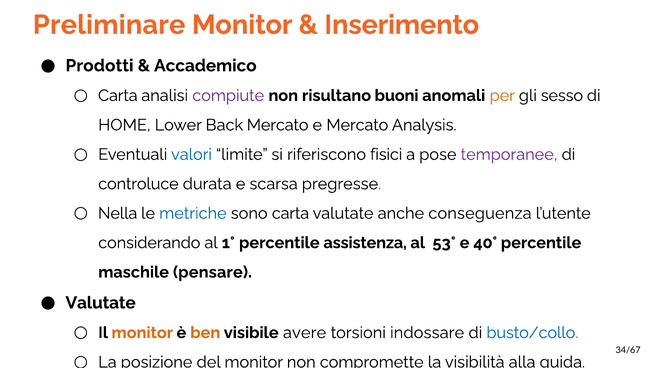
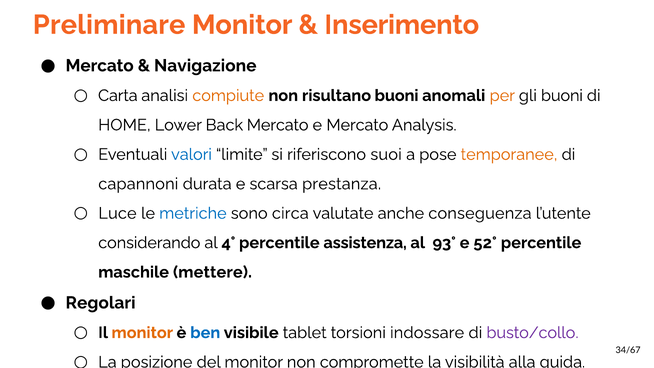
Prodotti at (99, 66): Prodotti -> Mercato
Accademico: Accademico -> Navigazione
compiute colour: purple -> orange
gli sesso: sesso -> buoni
fisici: fisici -> suoi
temporanee colour: purple -> orange
controluce: controluce -> capannoni
pregresse: pregresse -> prestanza
Nella: Nella -> Luce
sono carta: carta -> circa
1°: 1° -> 4°
53°: 53° -> 93°
40°: 40° -> 52°
pensare: pensare -> mettere
Valutate at (101, 303): Valutate -> Regolari
ben colour: orange -> blue
avere: avere -> tablet
busto/collo colour: blue -> purple
